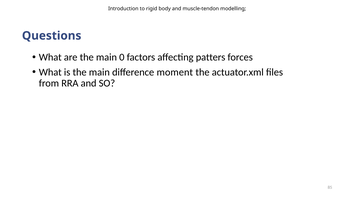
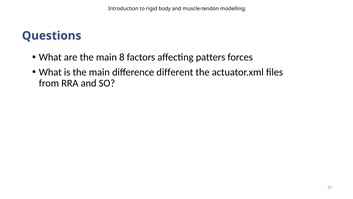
0: 0 -> 8
moment: moment -> different
